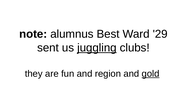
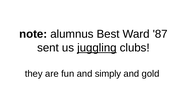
29: 29 -> 87
region: region -> simply
gold underline: present -> none
